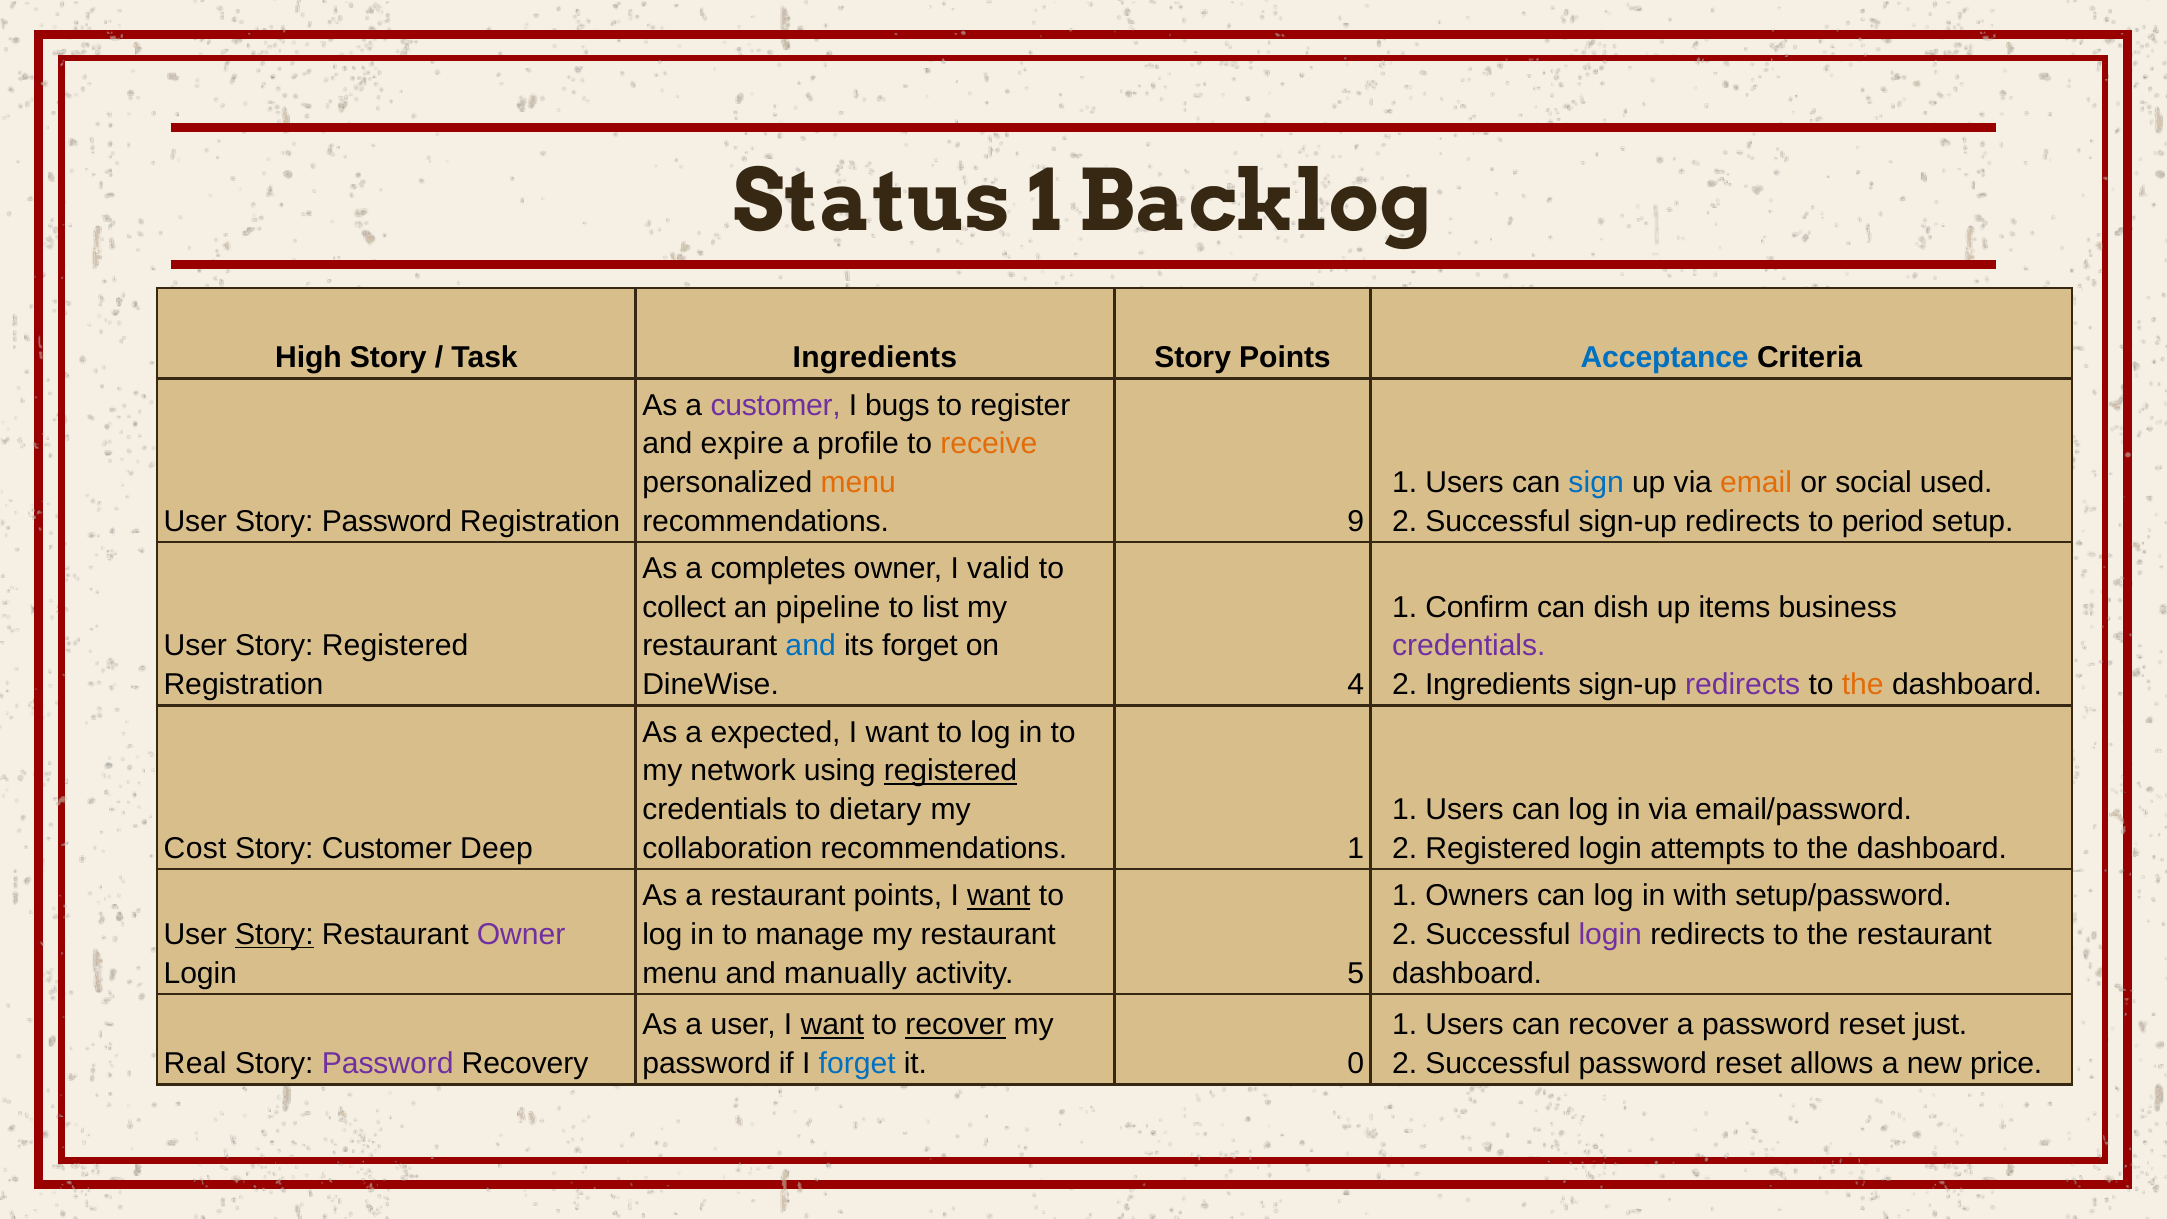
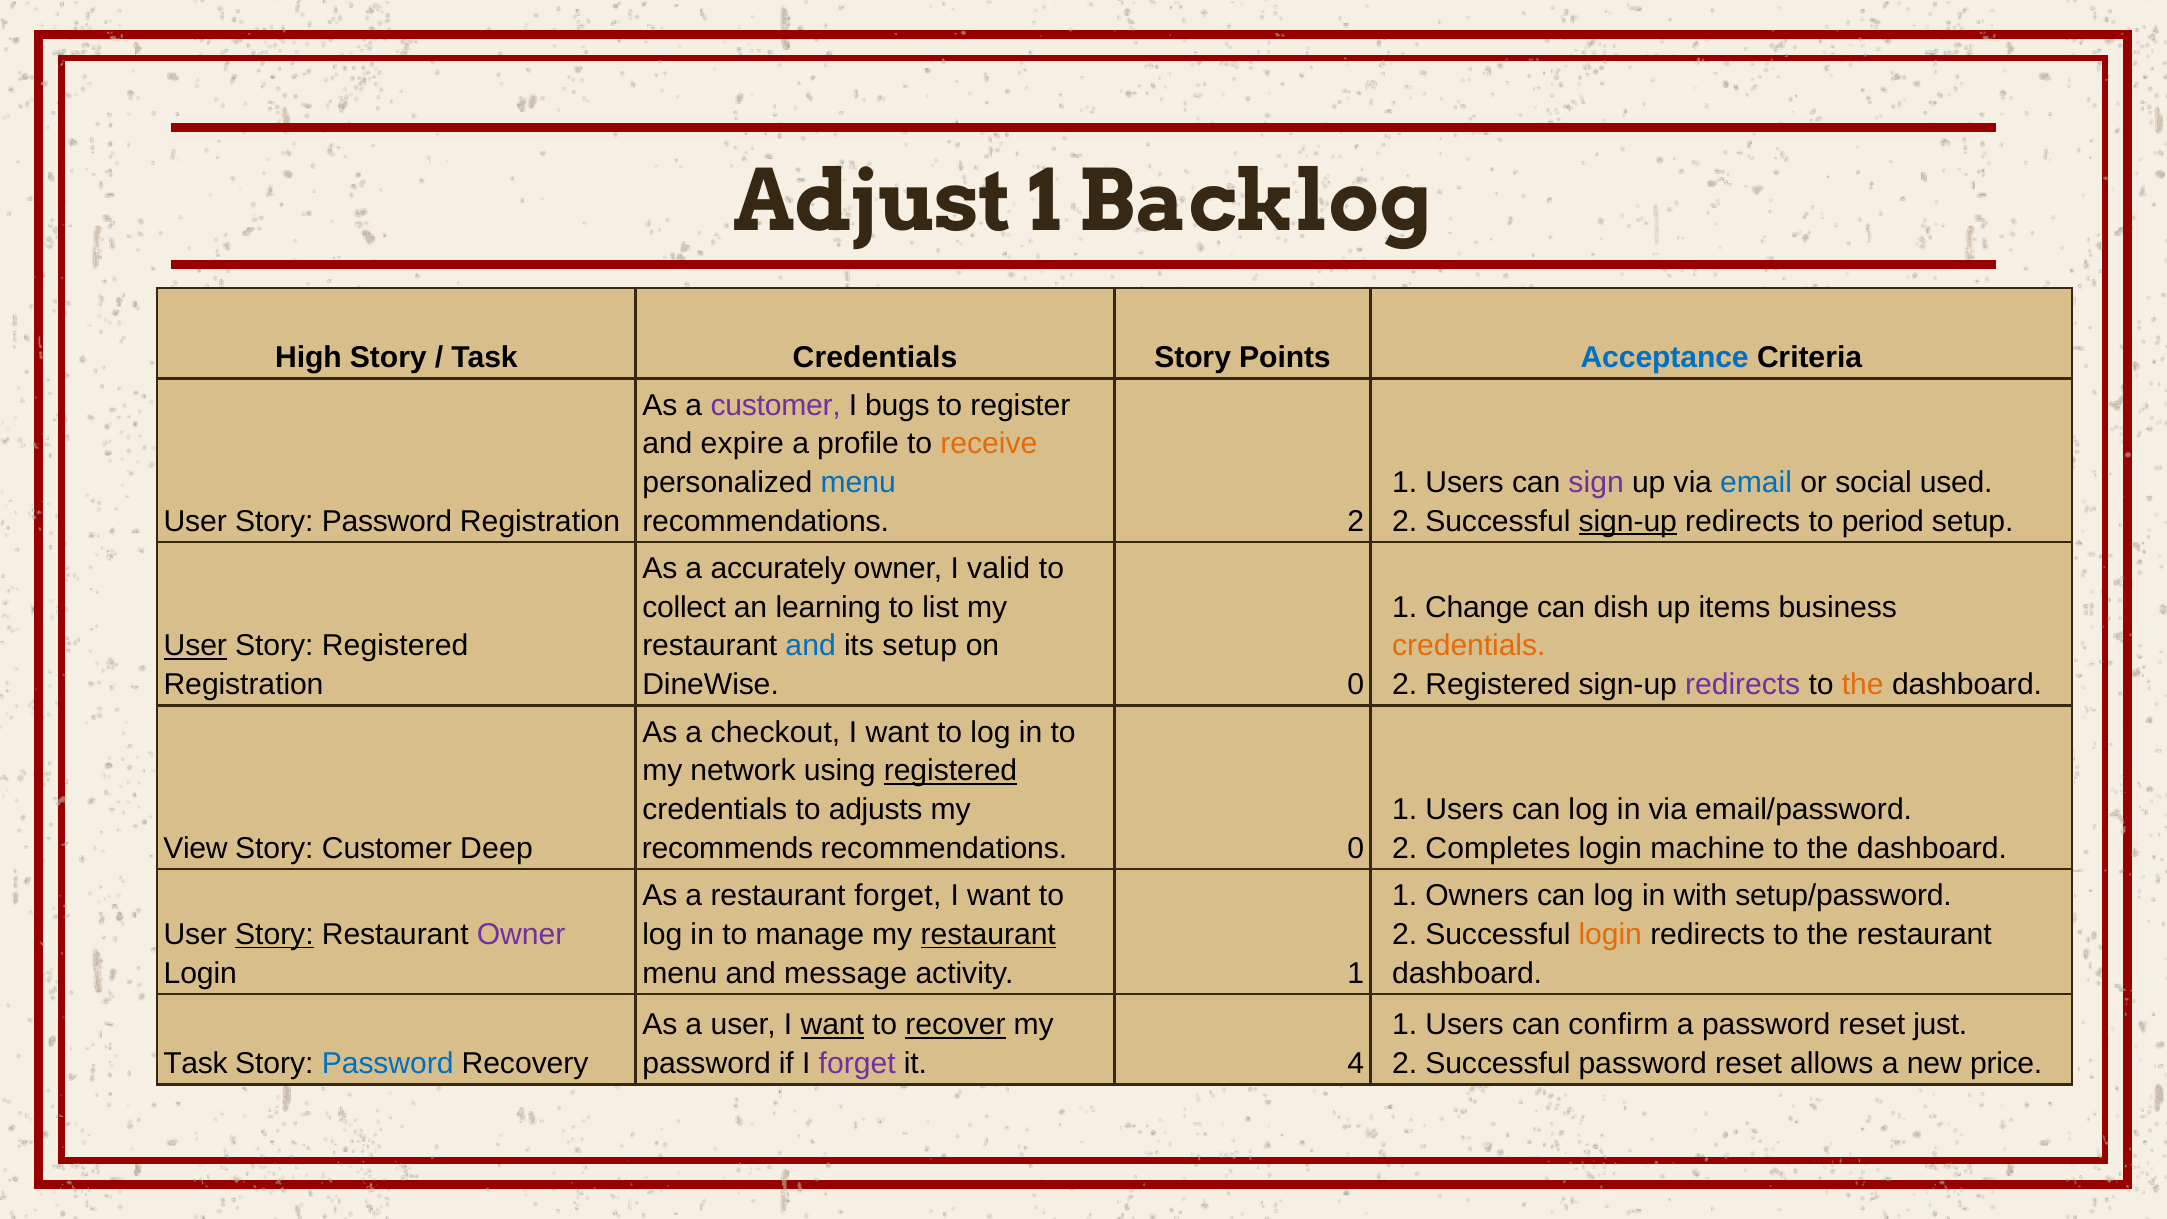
Status: Status -> Adjust
Task Ingredients: Ingredients -> Credentials
menu at (858, 483) colour: orange -> blue
sign colour: blue -> purple
email colour: orange -> blue
recommendations 9: 9 -> 2
sign-up at (1628, 521) underline: none -> present
completes: completes -> accurately
pipeline: pipeline -> learning
Confirm: Confirm -> Change
User at (195, 646) underline: none -> present
its forget: forget -> setup
credentials at (1469, 646) colour: purple -> orange
DineWise 4: 4 -> 0
2 Ingredients: Ingredients -> Registered
expected: expected -> checkout
dietary: dietary -> adjusts
Cost: Cost -> View
collaboration: collaboration -> recommends
recommendations 1: 1 -> 0
2 Registered: Registered -> Completes
attempts: attempts -> machine
restaurant points: points -> forget
want at (999, 896) underline: present -> none
restaurant at (988, 934) underline: none -> present
login at (1610, 934) colour: purple -> orange
manually: manually -> message
activity 5: 5 -> 1
can recover: recover -> confirm
Real at (195, 1063): Real -> Task
Password at (388, 1063) colour: purple -> blue
forget at (857, 1063) colour: blue -> purple
0: 0 -> 4
